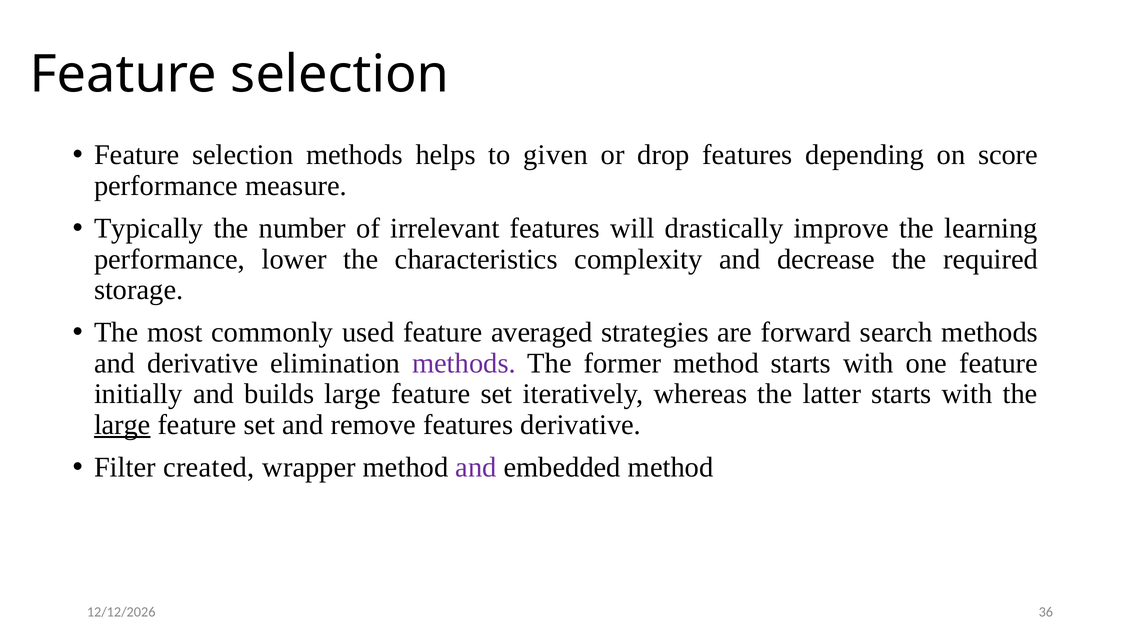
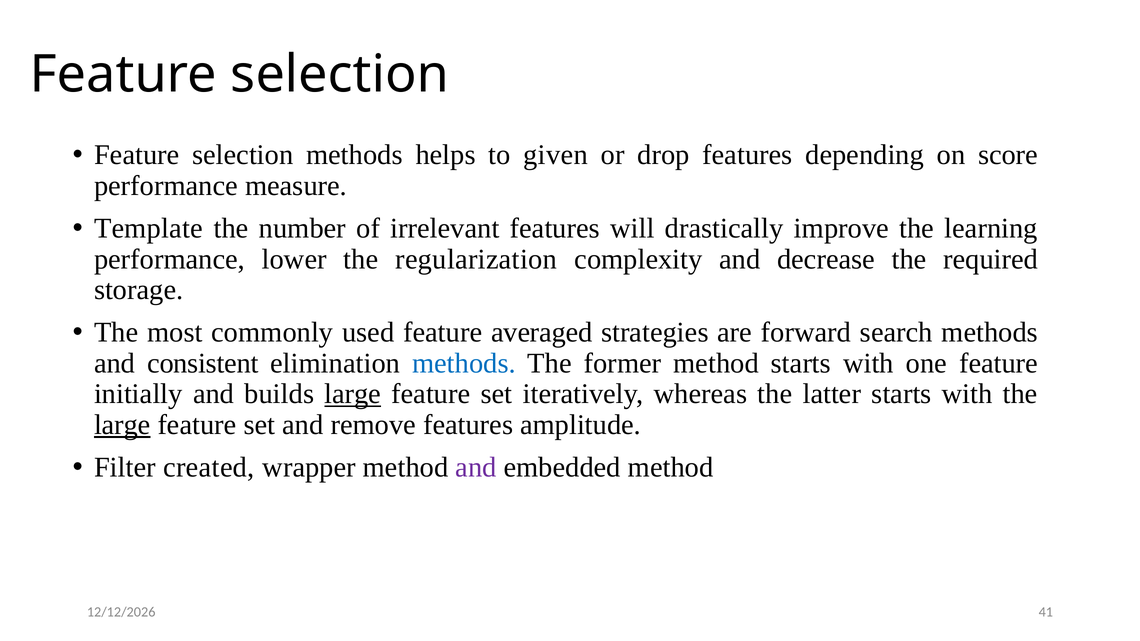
Typically: Typically -> Template
characteristics: characteristics -> regularization
and derivative: derivative -> consistent
methods at (464, 363) colour: purple -> blue
large at (353, 394) underline: none -> present
features derivative: derivative -> amplitude
36: 36 -> 41
